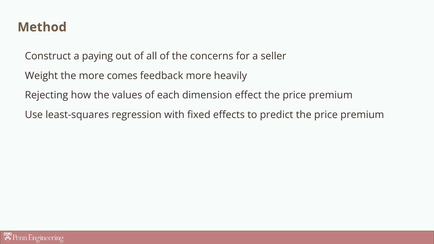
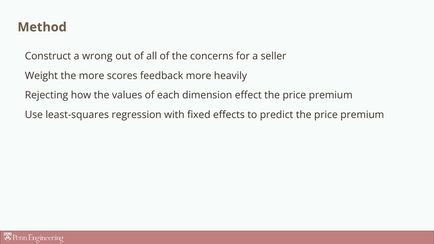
paying: paying -> wrong
comes: comes -> scores
